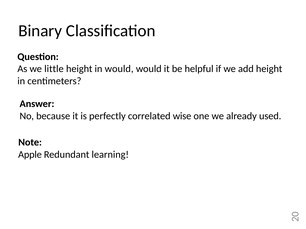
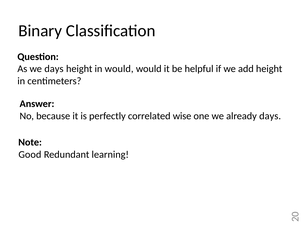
we little: little -> days
already used: used -> days
Apple: Apple -> Good
